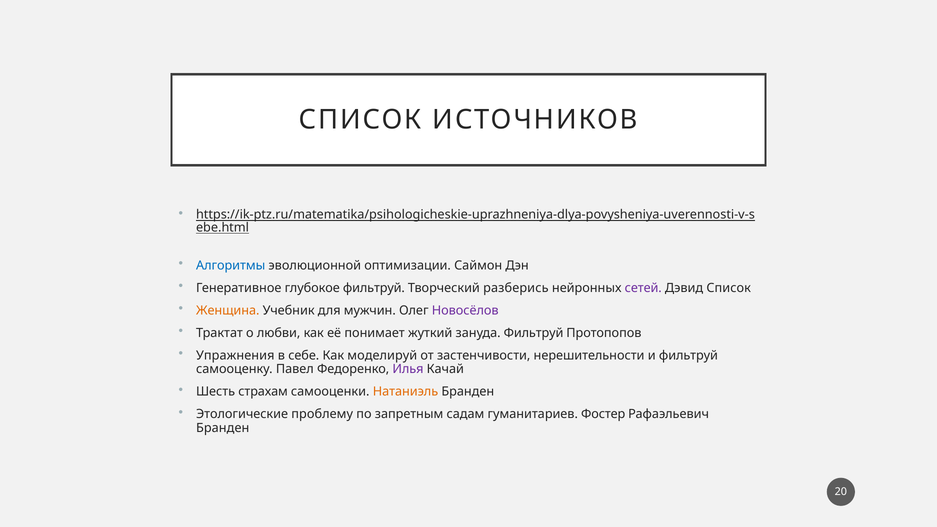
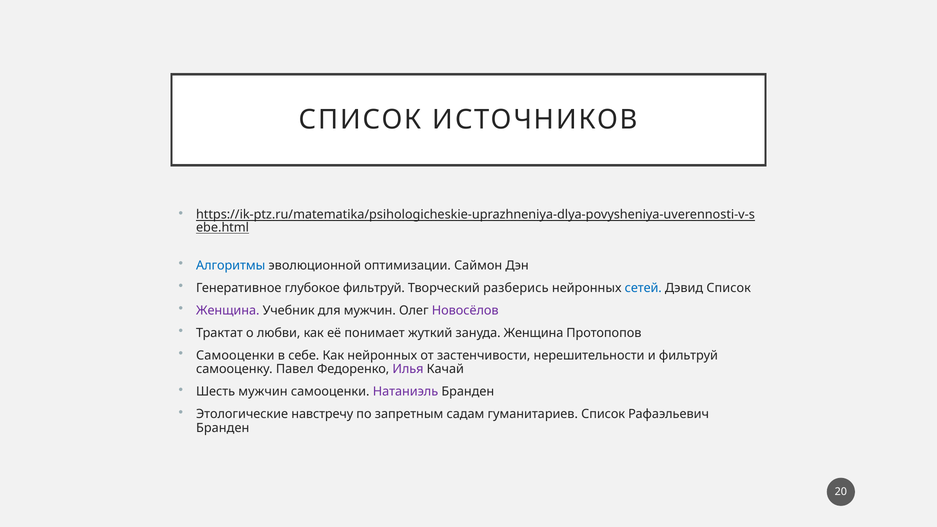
сетей colour: purple -> blue
Женщина at (228, 310) colour: orange -> purple
зануда Фильтруй: Фильтруй -> Женщина
Упражнения at (235, 355): Упражнения -> Самооценки
Как моделируй: моделируй -> нейронных
Шесть страхам: страхам -> мужчин
Натаниэль colour: orange -> purple
проблему: проблему -> навстречу
гуманитариев Фостер: Фостер -> Список
